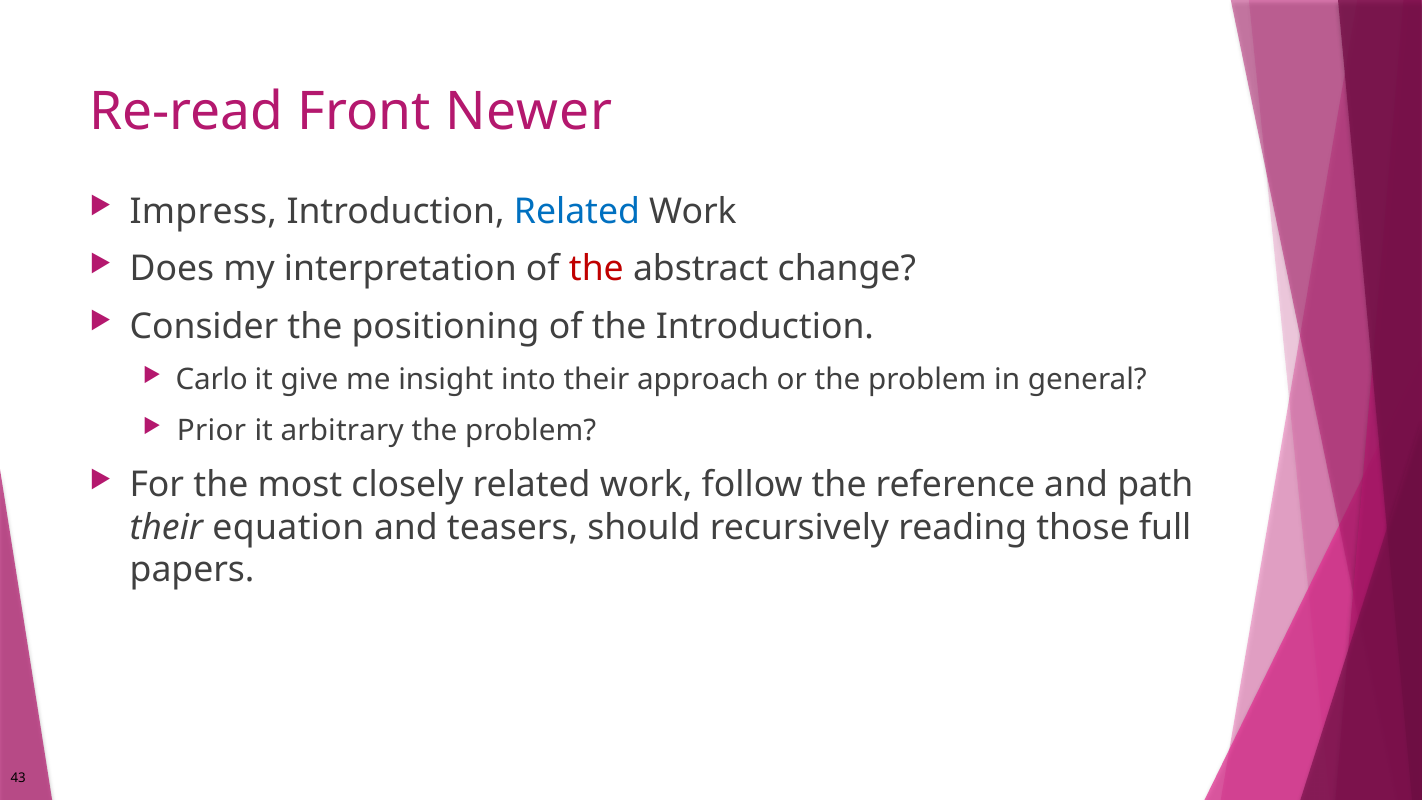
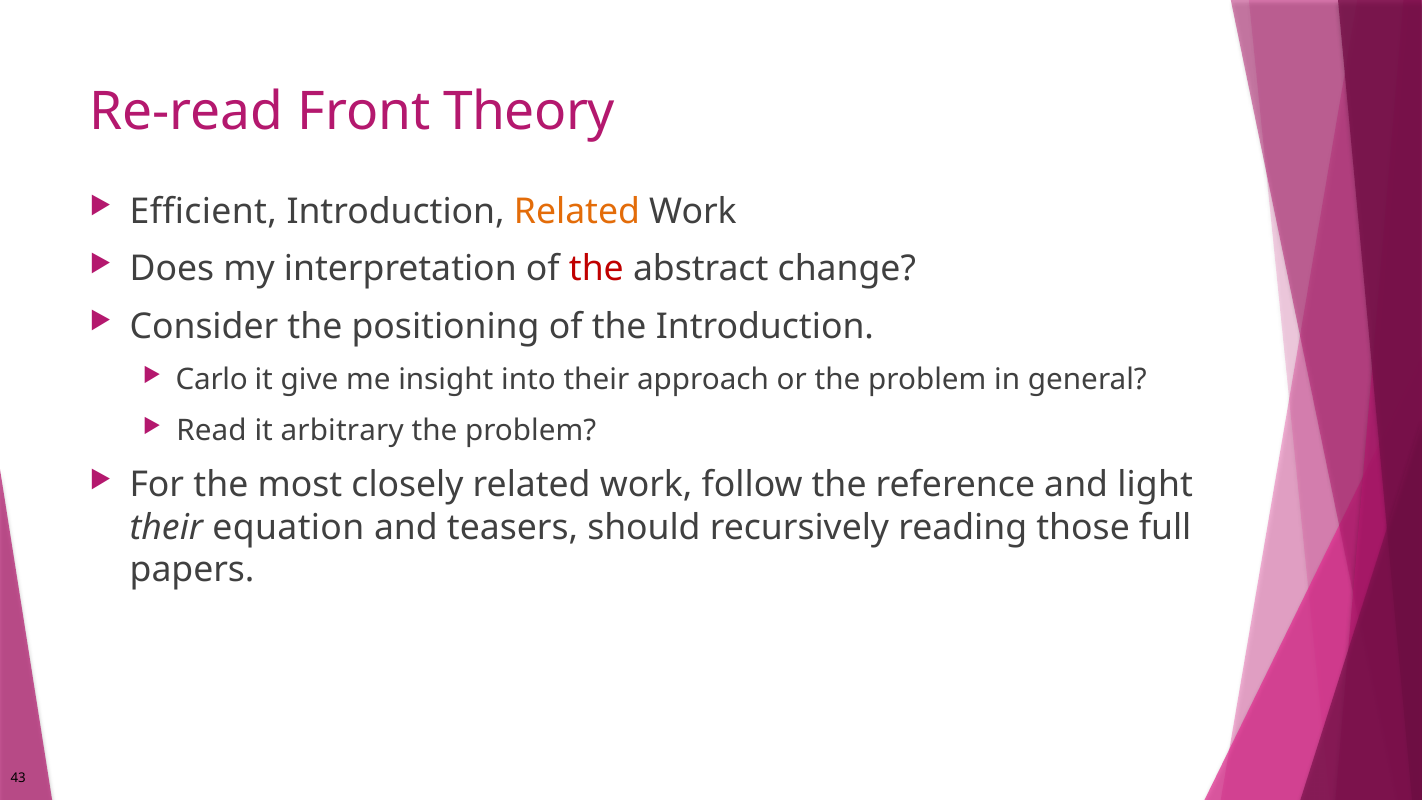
Newer: Newer -> Theory
Impress: Impress -> Efficient
Related at (577, 212) colour: blue -> orange
Prior: Prior -> Read
path: path -> light
